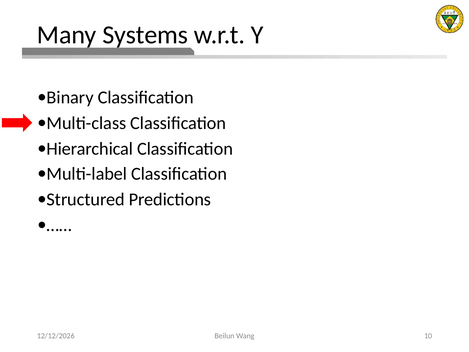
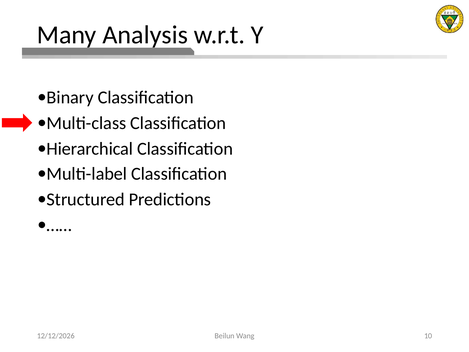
Systems: Systems -> Analysis
